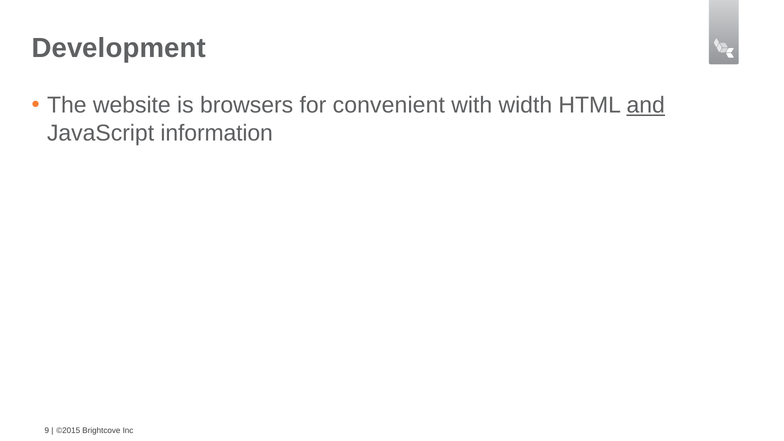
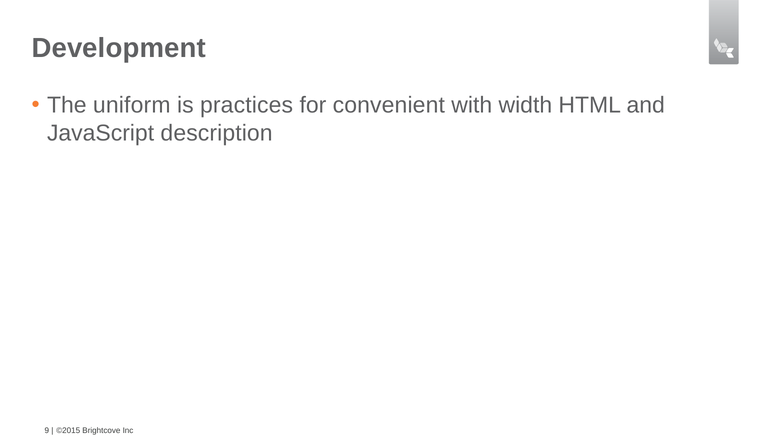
website: website -> uniform
browsers: browsers -> practices
and underline: present -> none
information: information -> description
